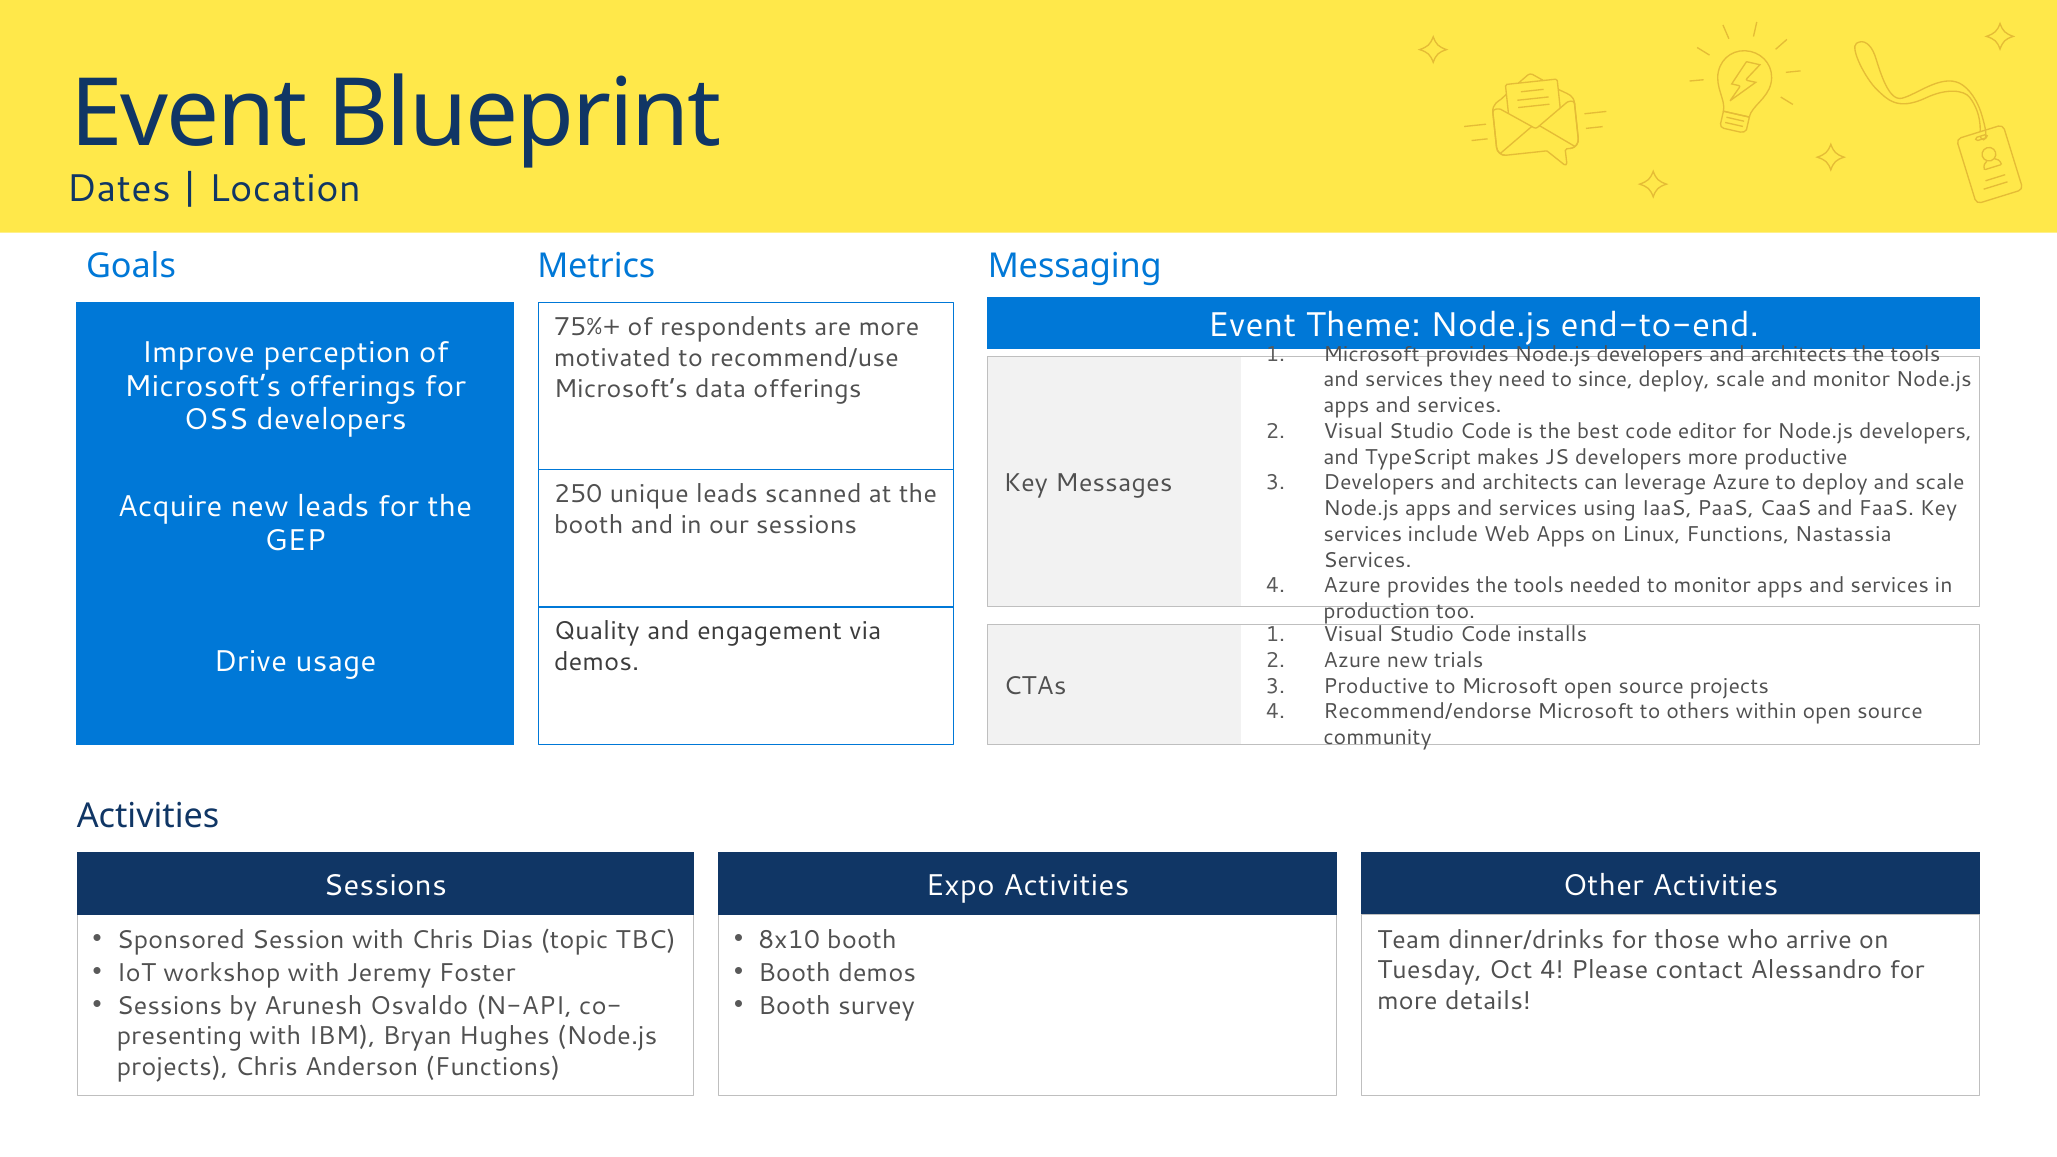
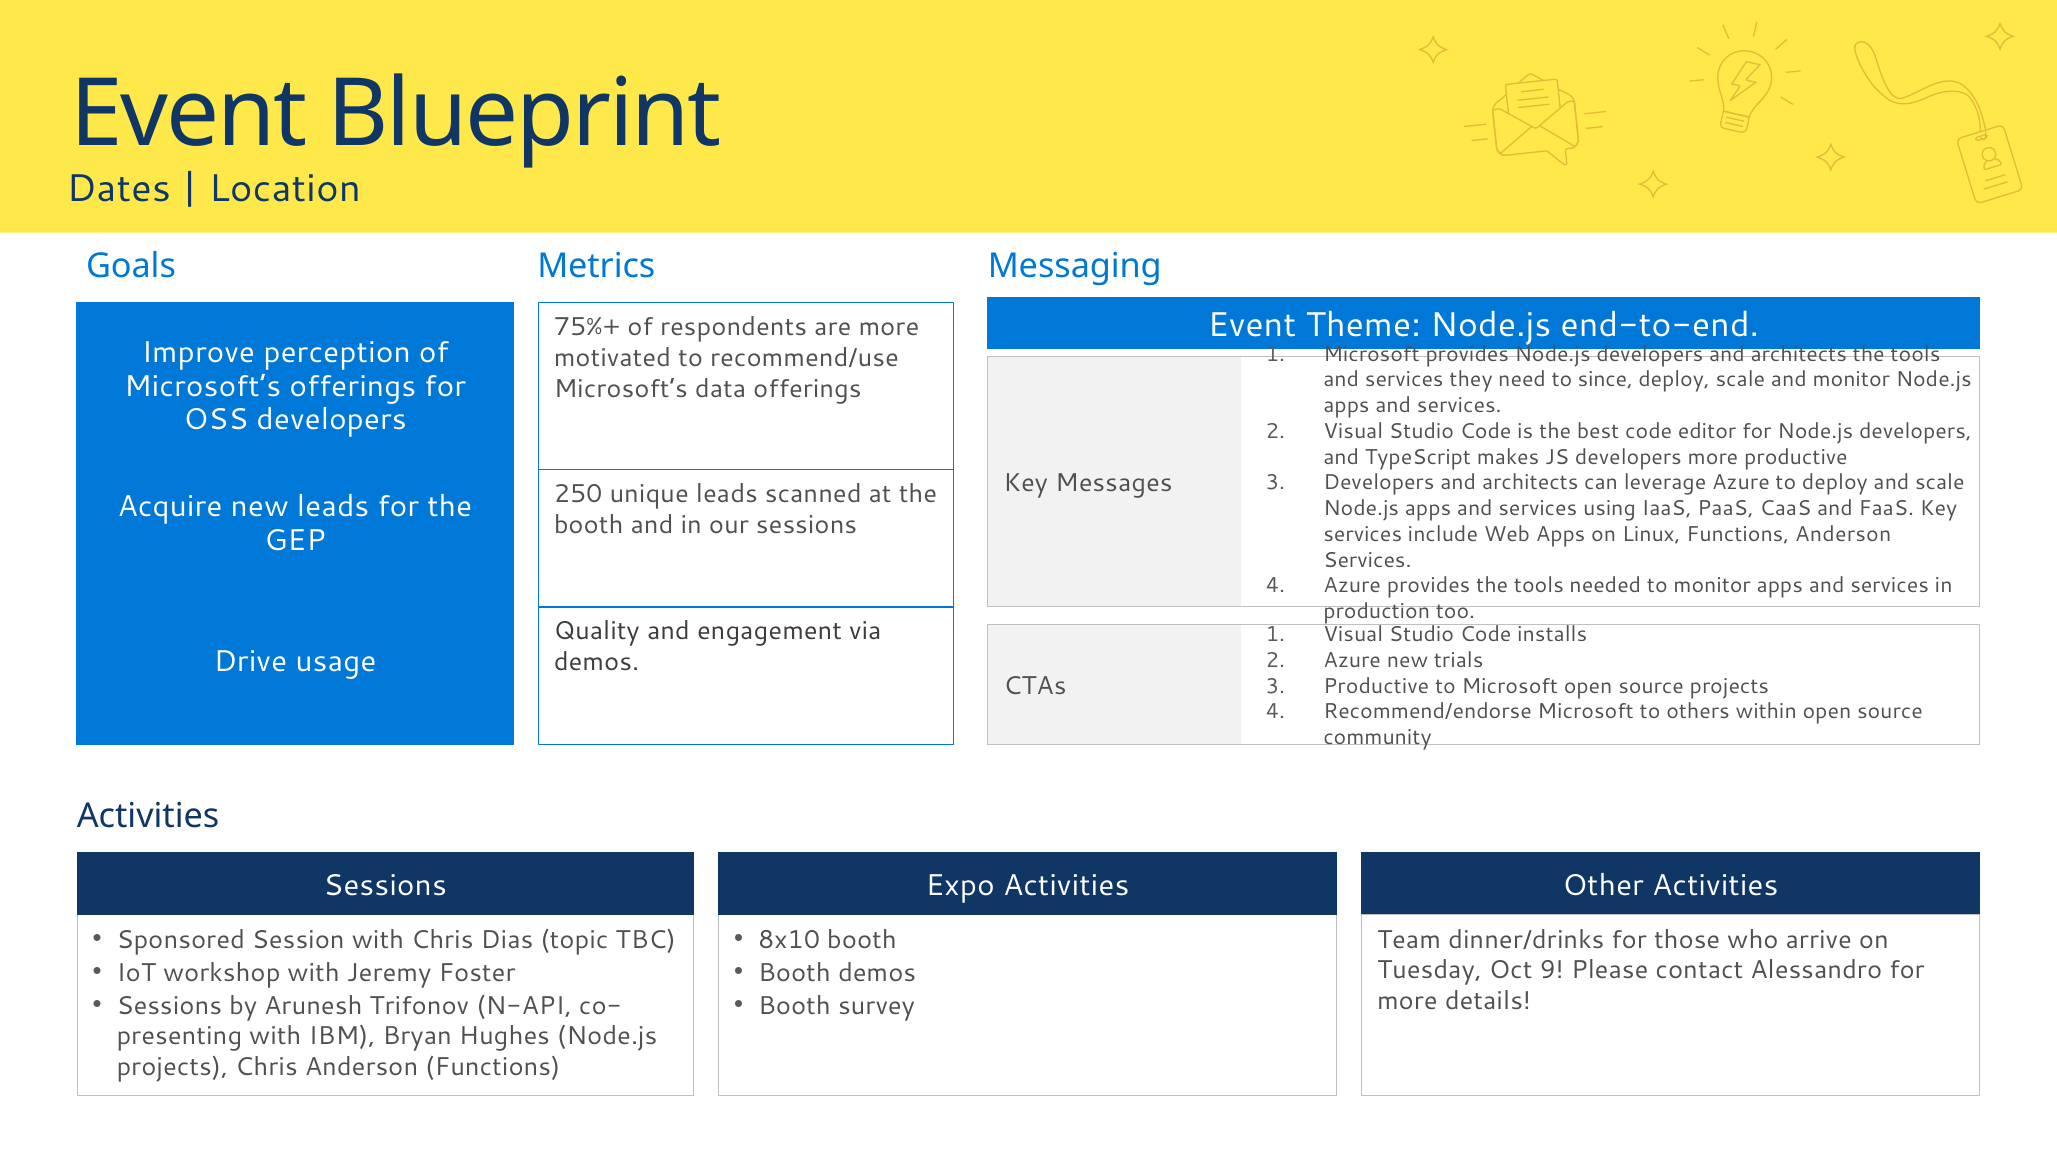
Functions Nastassia: Nastassia -> Anderson
Oct 4: 4 -> 9
Osvaldo: Osvaldo -> Trifonov
